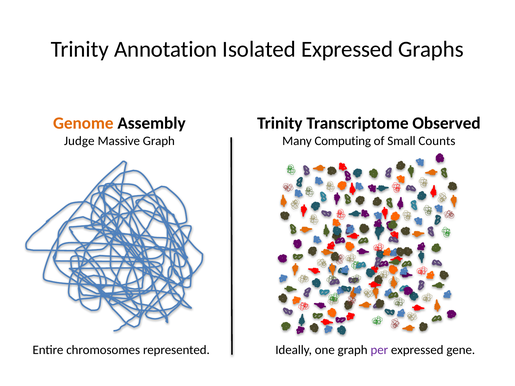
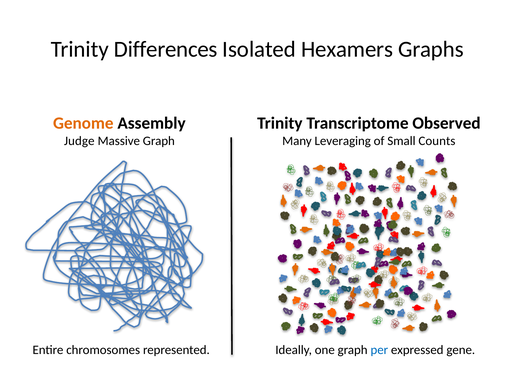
Annotation: Annotation -> Differences
Isolated Expressed: Expressed -> Hexamers
Computing: Computing -> Leveraging
per colour: purple -> blue
